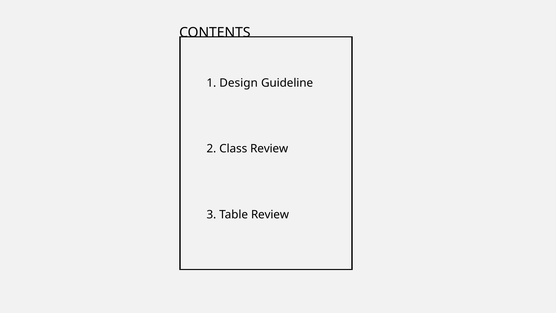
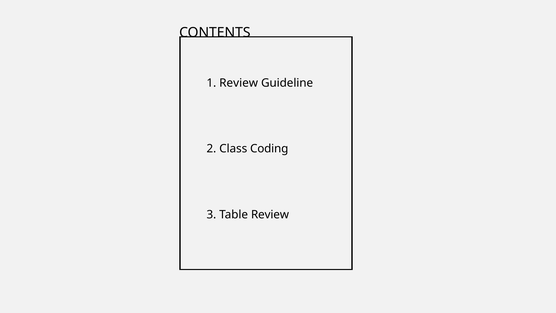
1 Design: Design -> Review
Class Review: Review -> Coding
